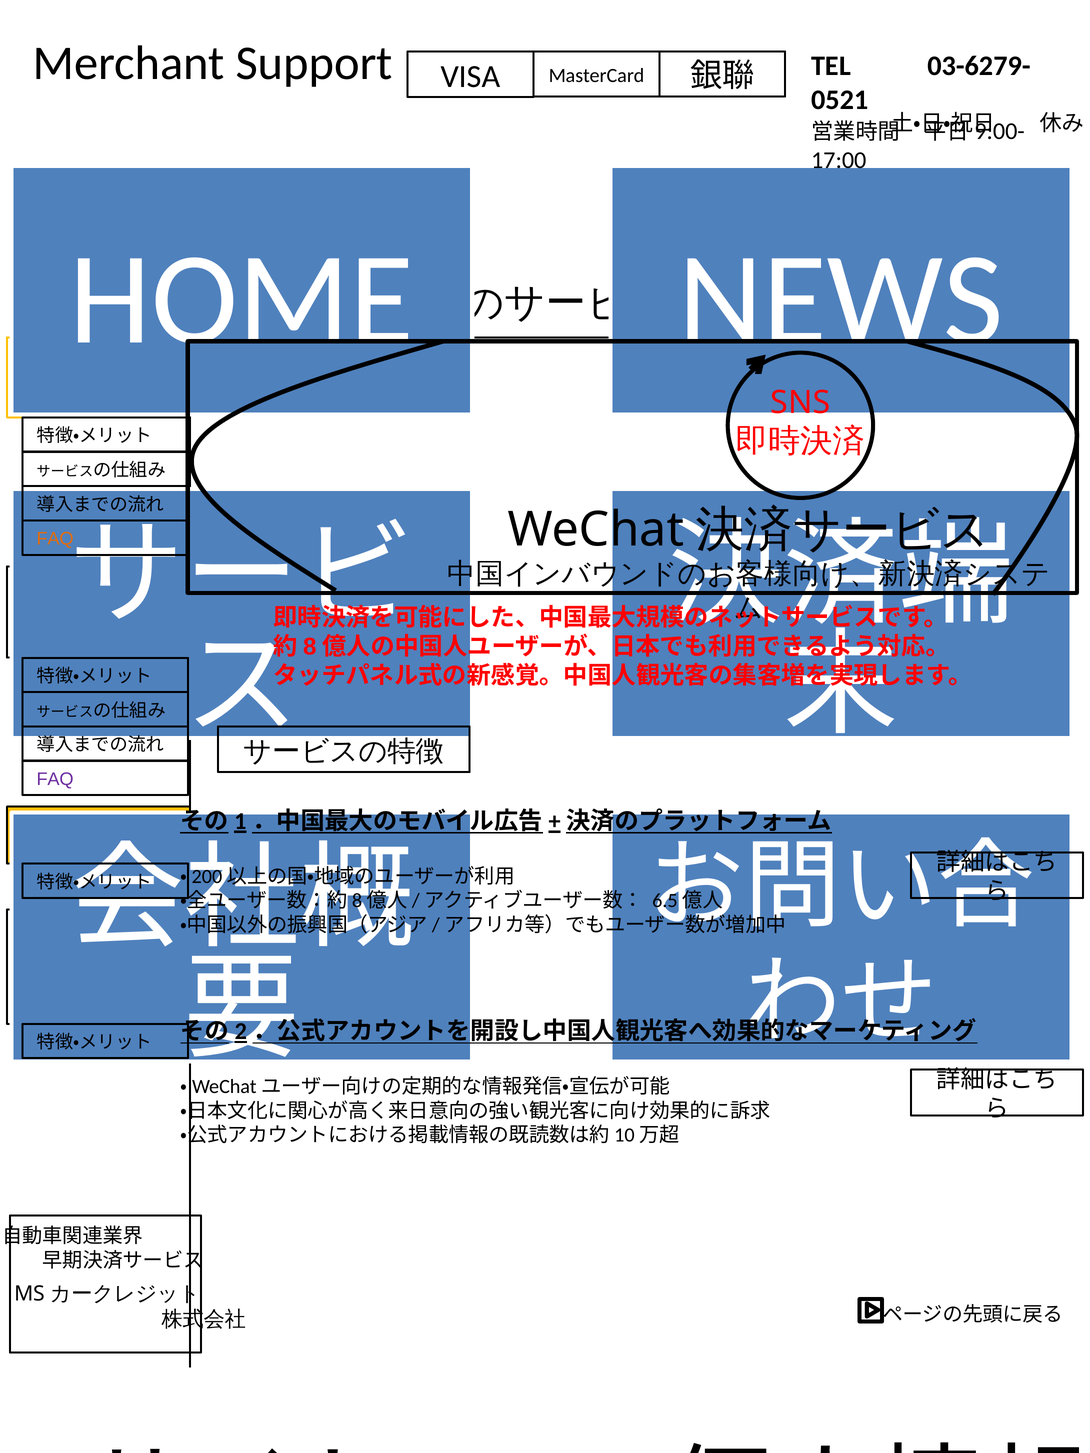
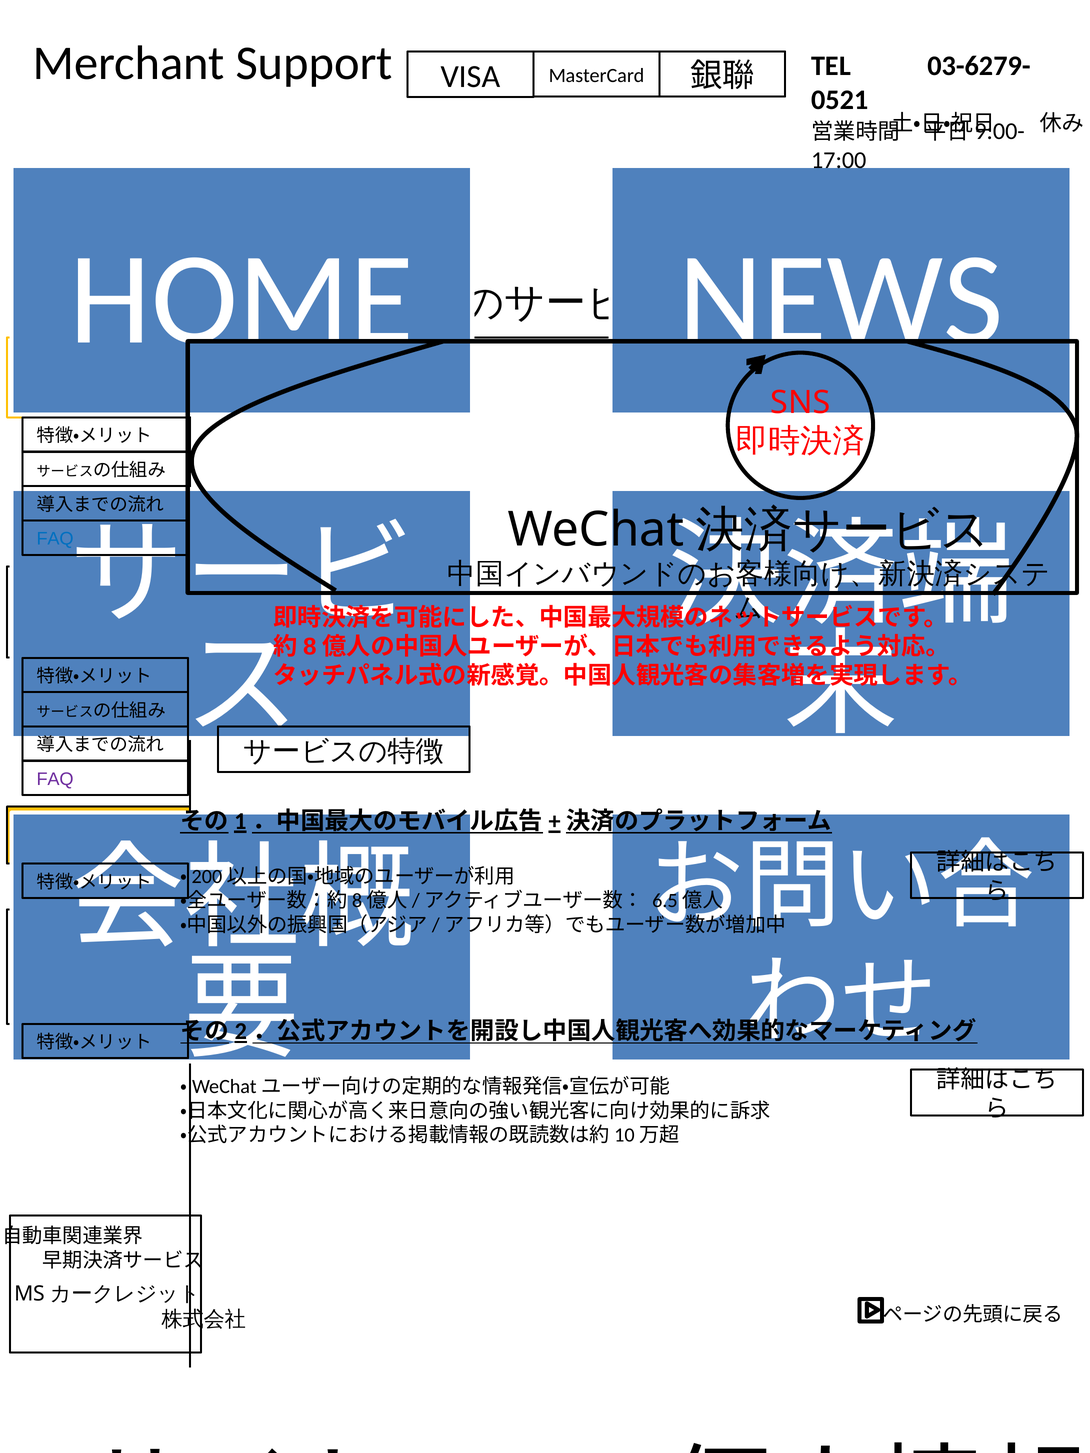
FAQ at (55, 539) colour: orange -> blue
